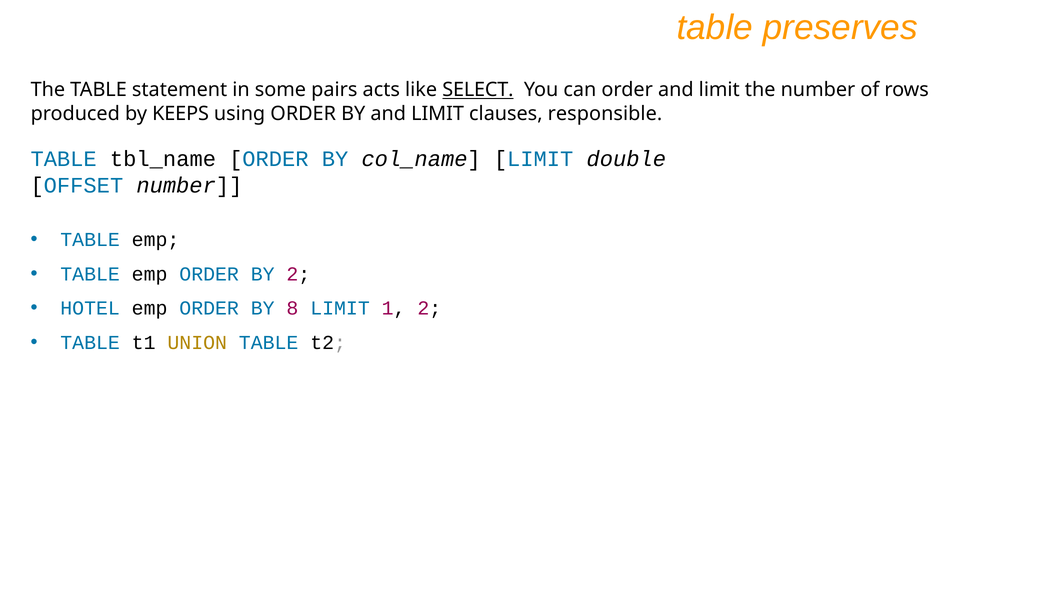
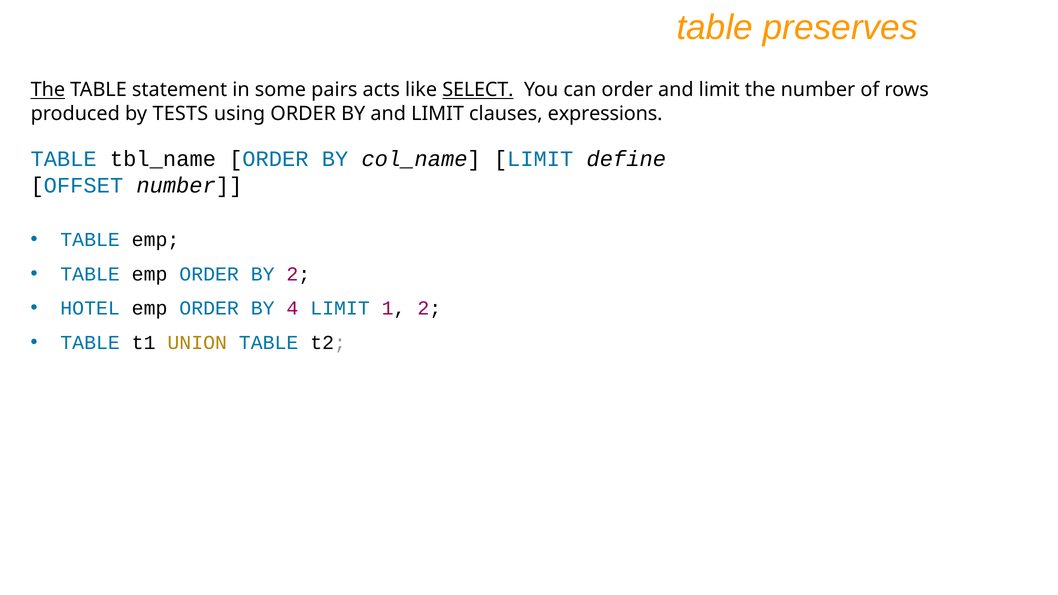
The at (48, 90) underline: none -> present
KEEPS: KEEPS -> TESTS
responsible: responsible -> expressions
double: double -> define
8: 8 -> 4
